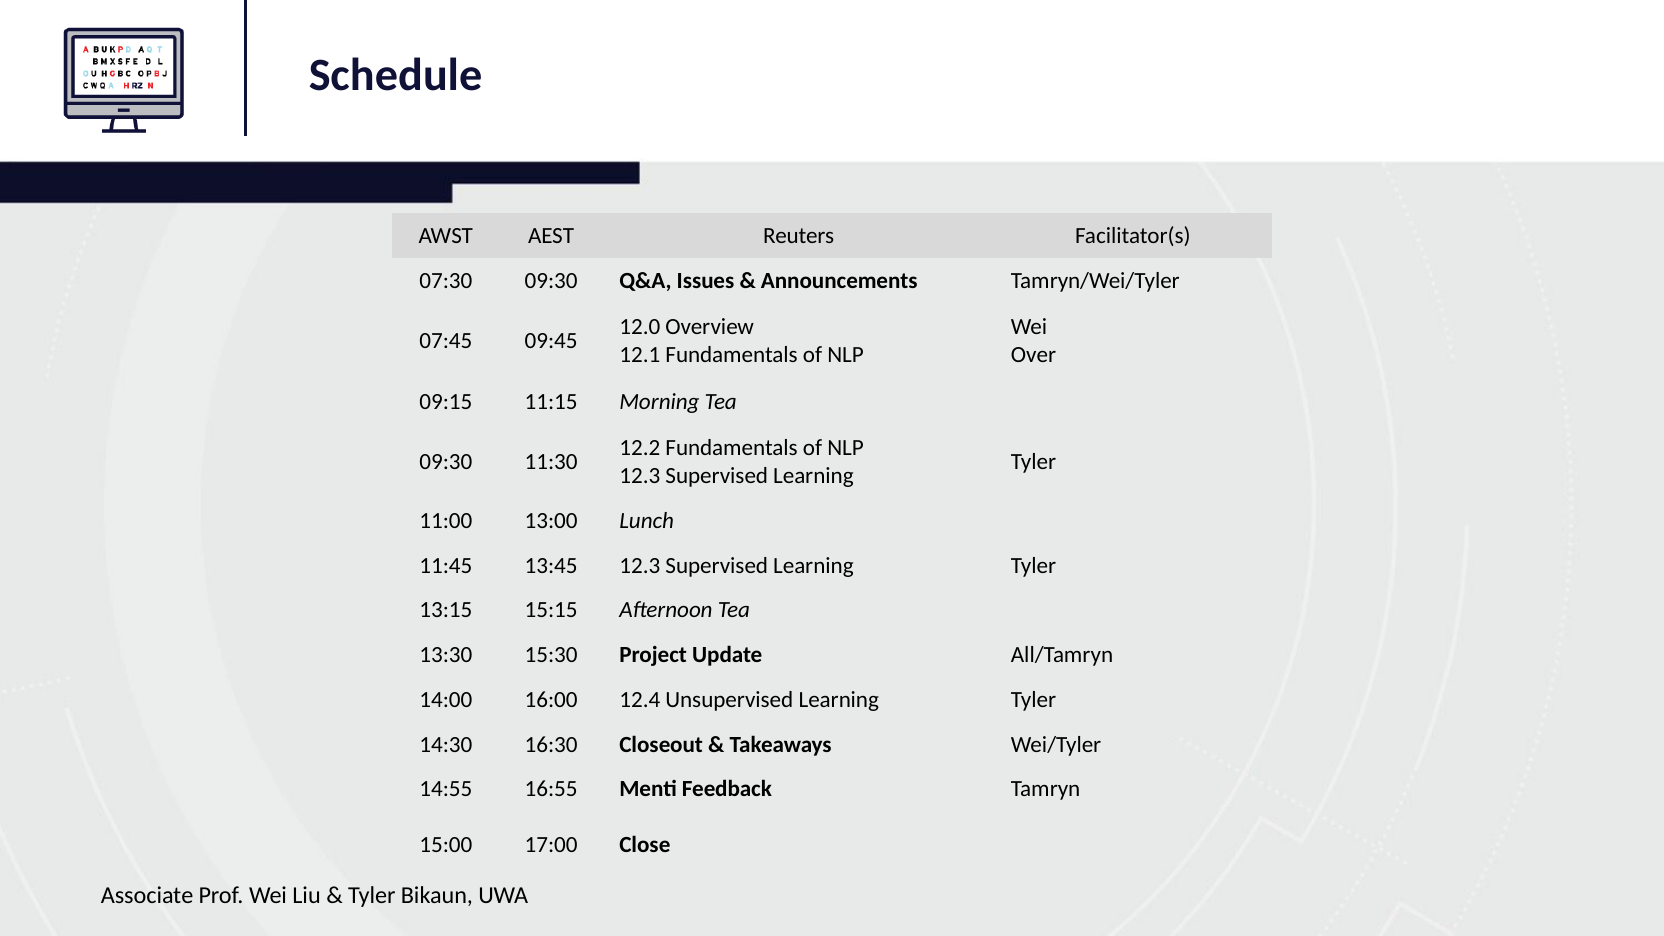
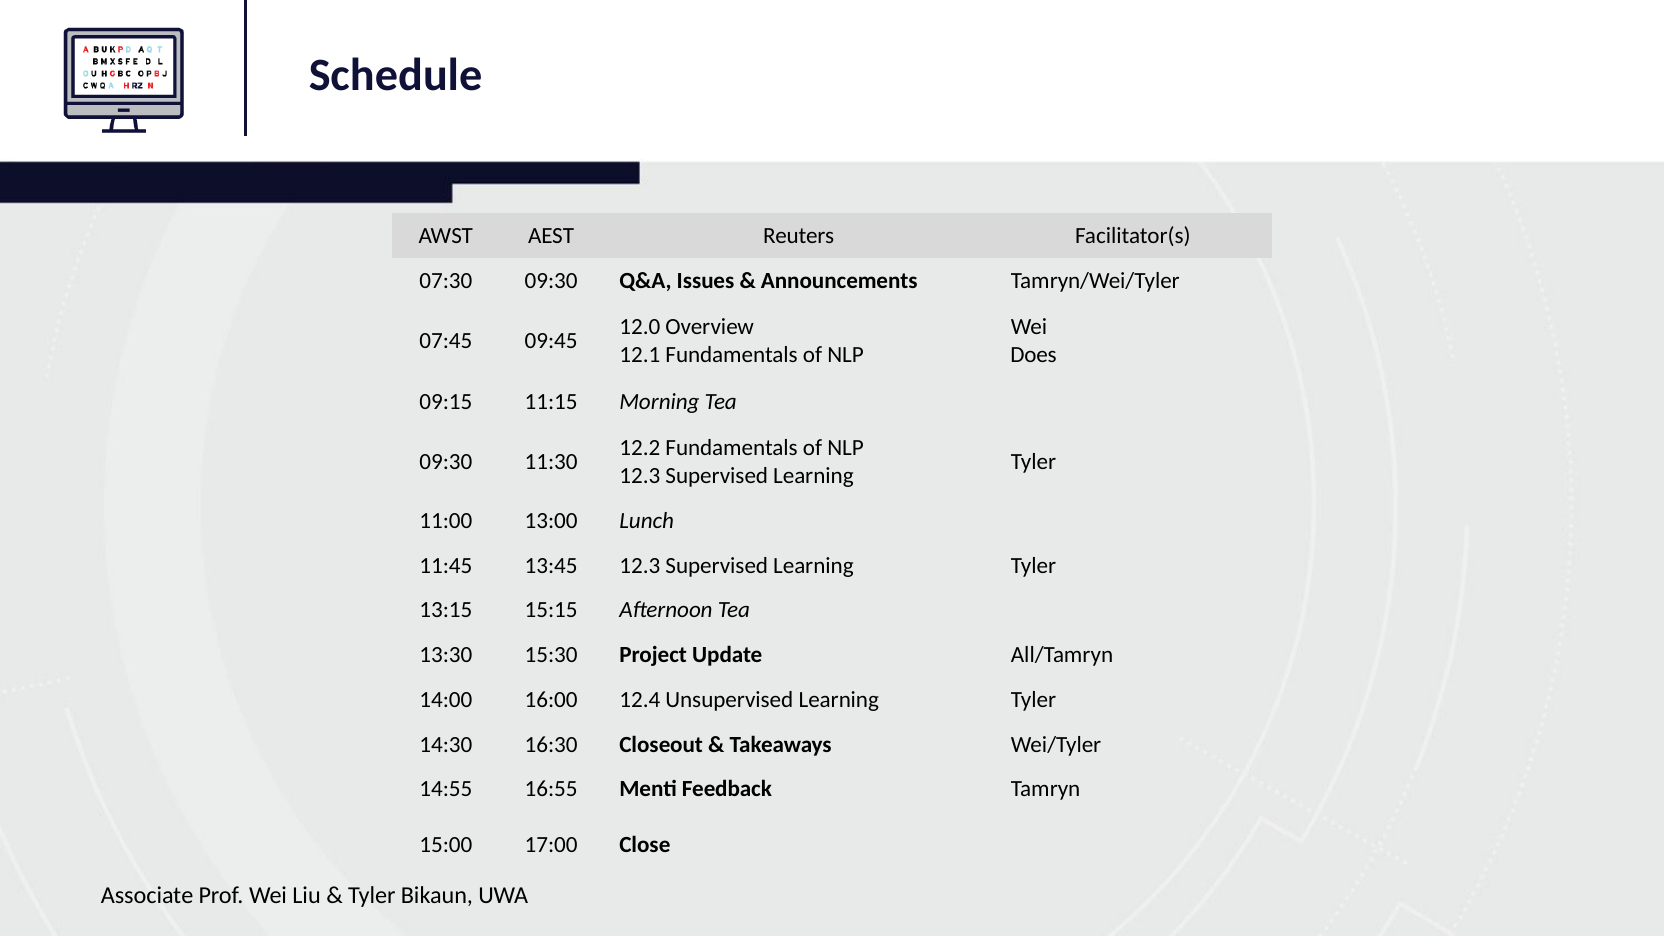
Over: Over -> Does
